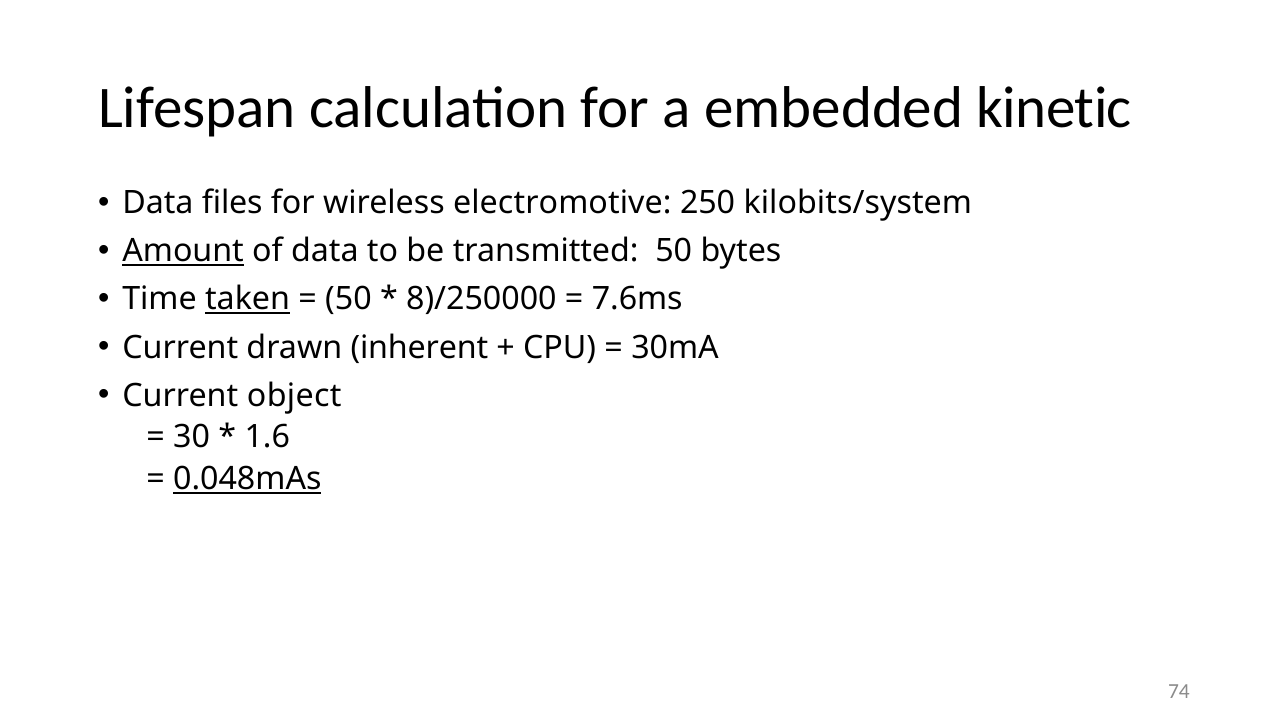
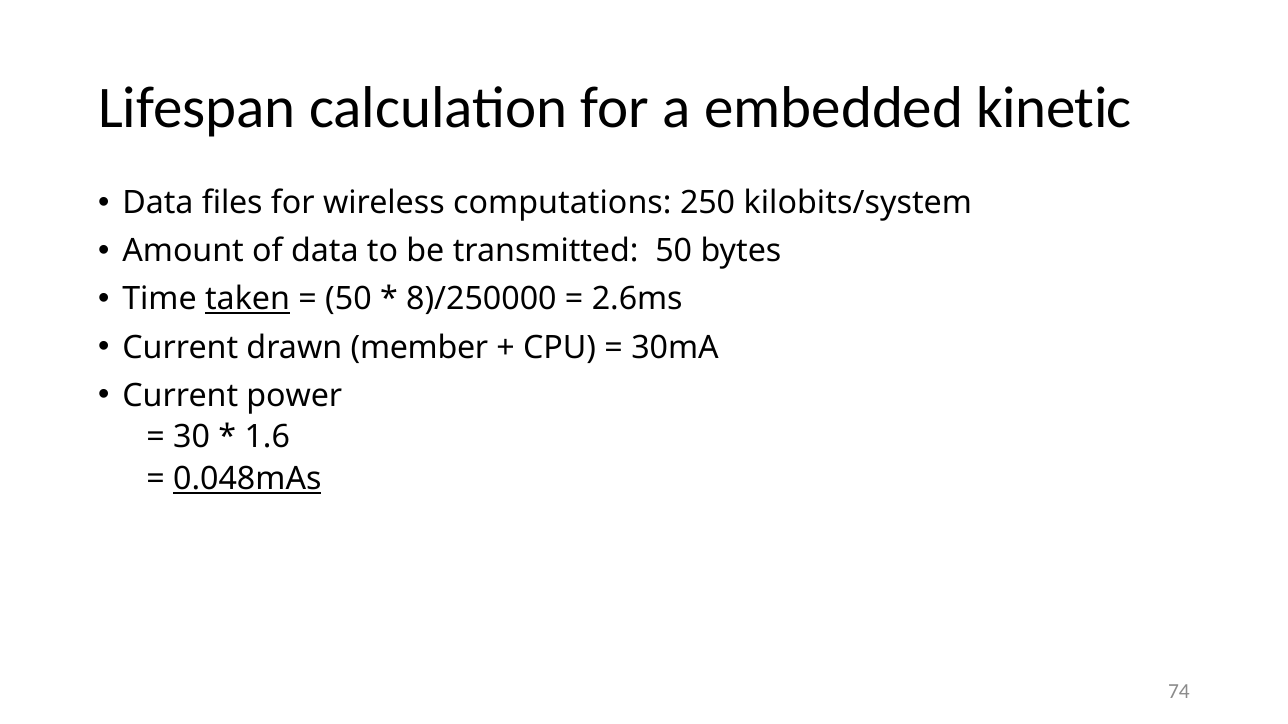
electromotive: electromotive -> computations
Amount underline: present -> none
7.6ms: 7.6ms -> 2.6ms
inherent: inherent -> member
object: object -> power
